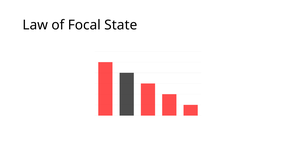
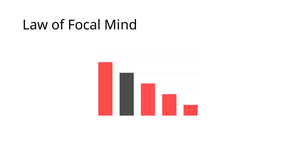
State: State -> Mind
